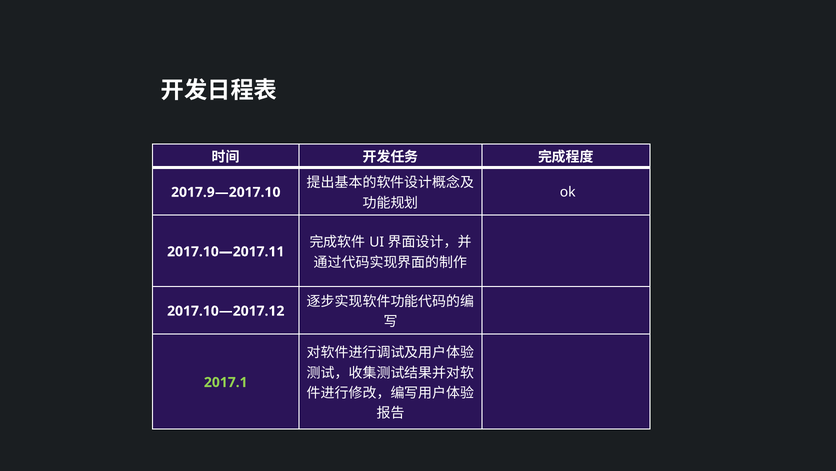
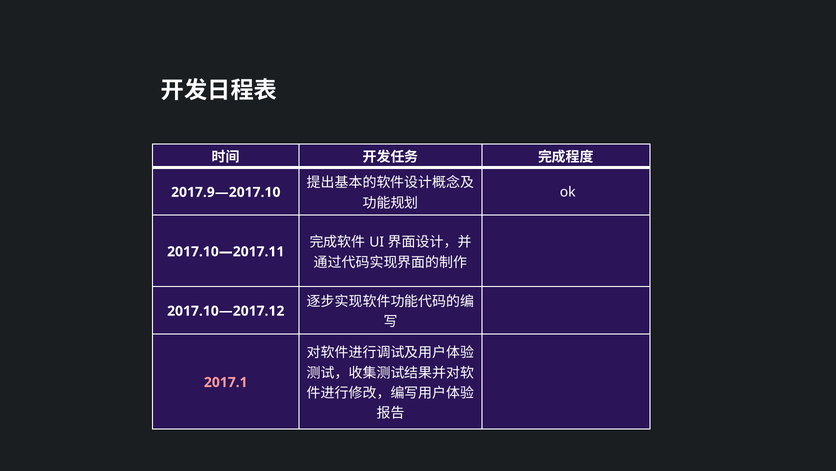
2017.1 colour: light green -> pink
